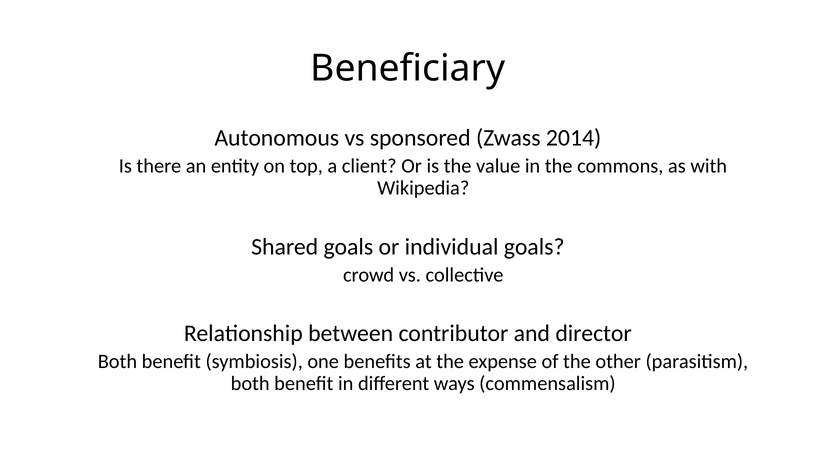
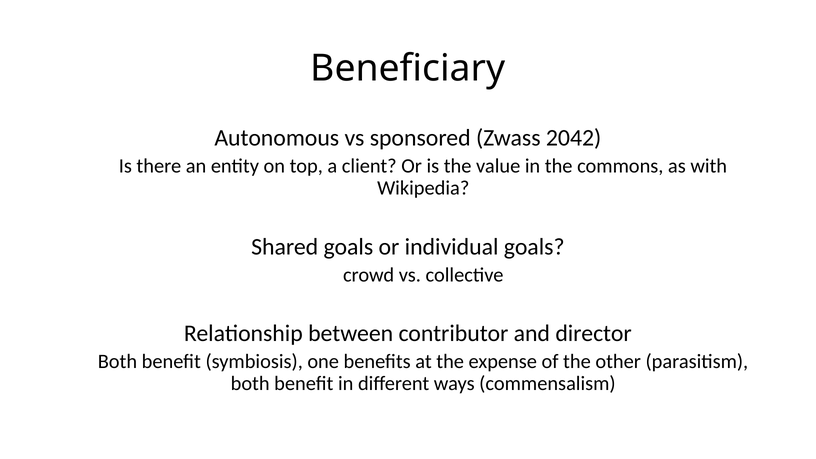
2014: 2014 -> 2042
